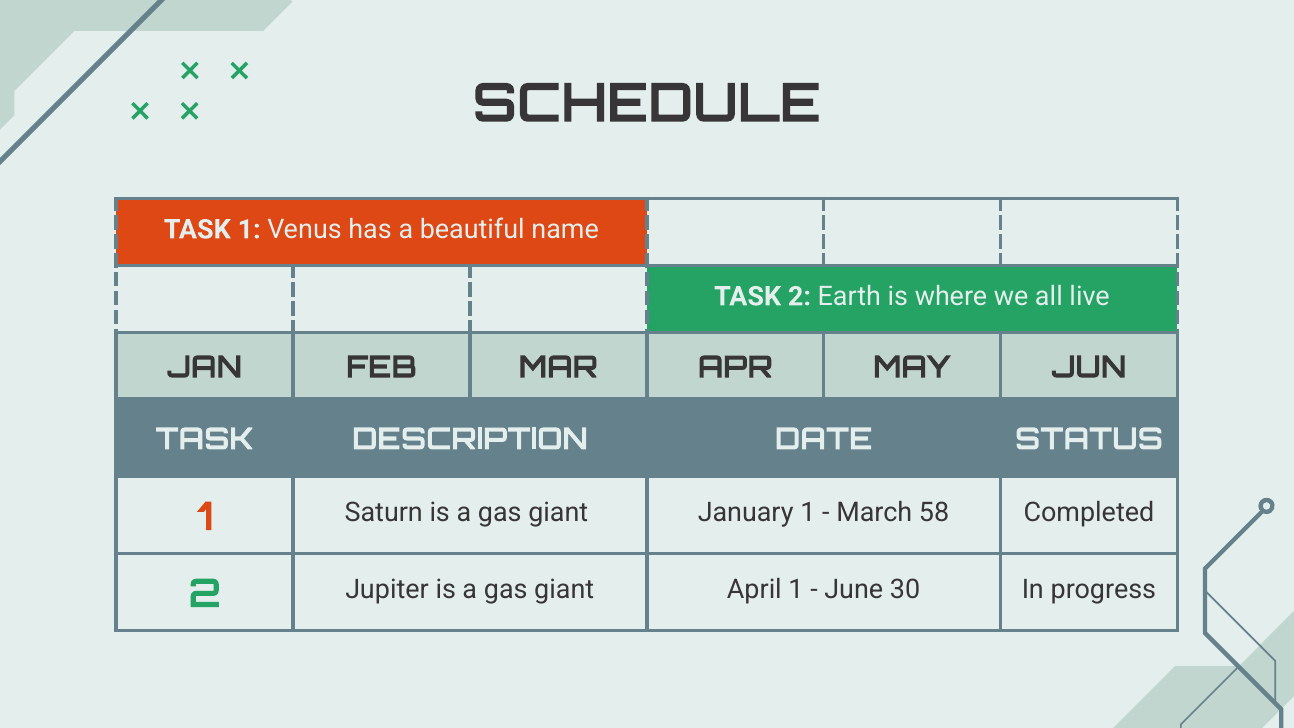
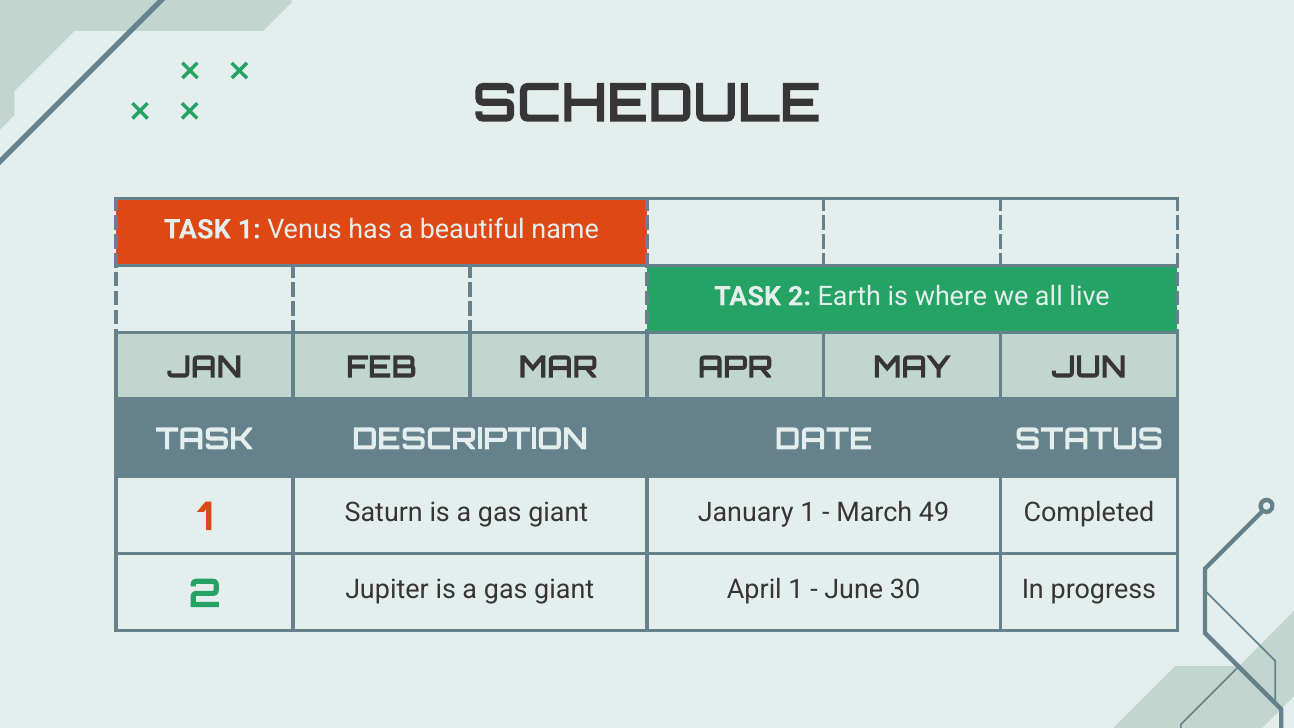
58: 58 -> 49
